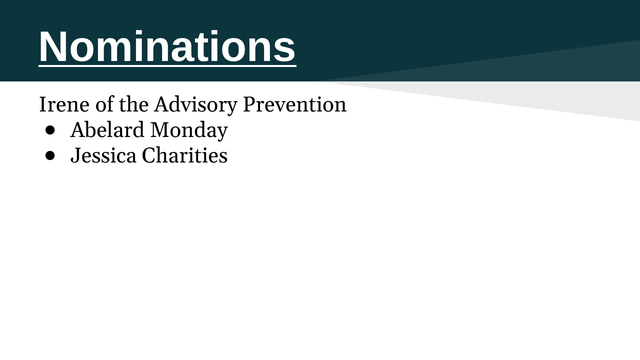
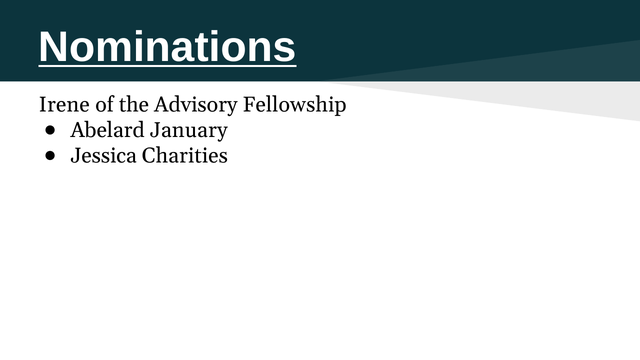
Prevention: Prevention -> Fellowship
Monday: Monday -> January
